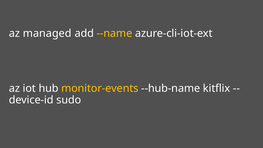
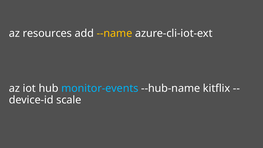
managed: managed -> resources
monitor-events colour: yellow -> light blue
sudo: sudo -> scale
